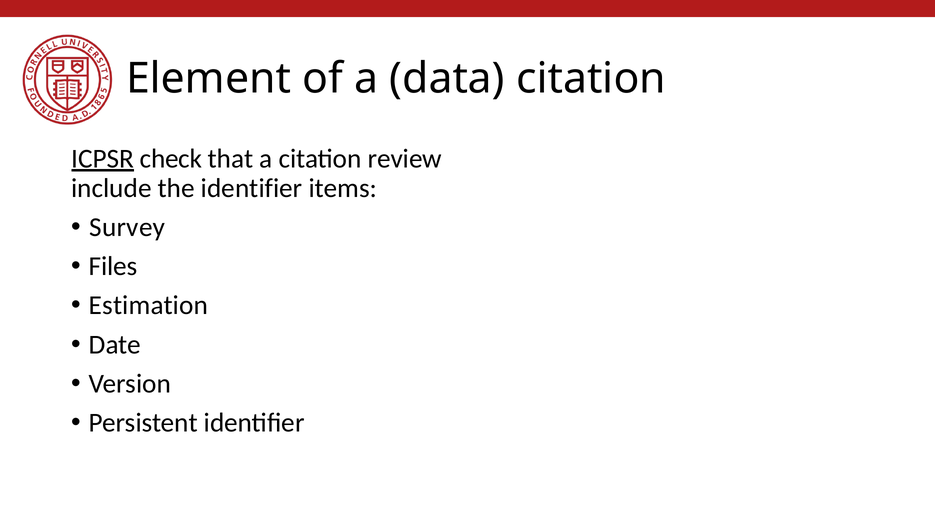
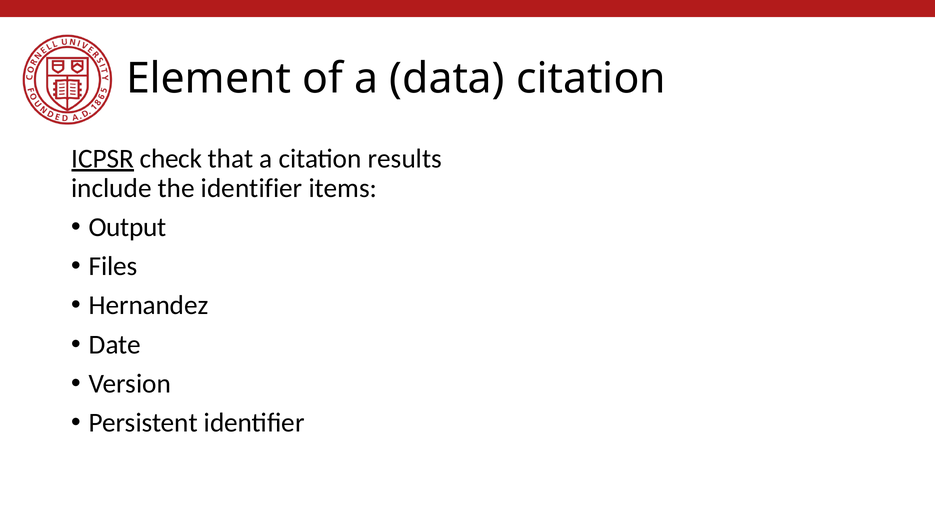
review: review -> results
Survey: Survey -> Output
Estimation: Estimation -> Hernandez
